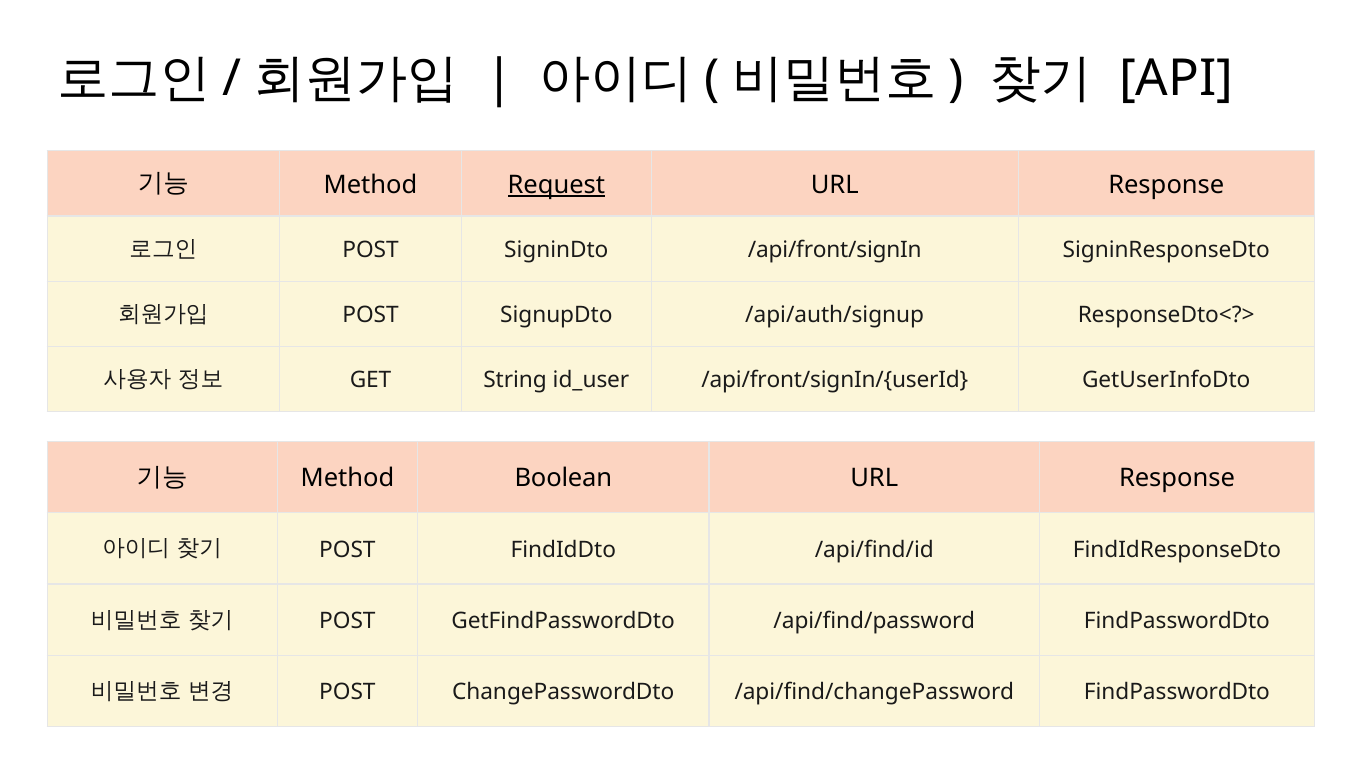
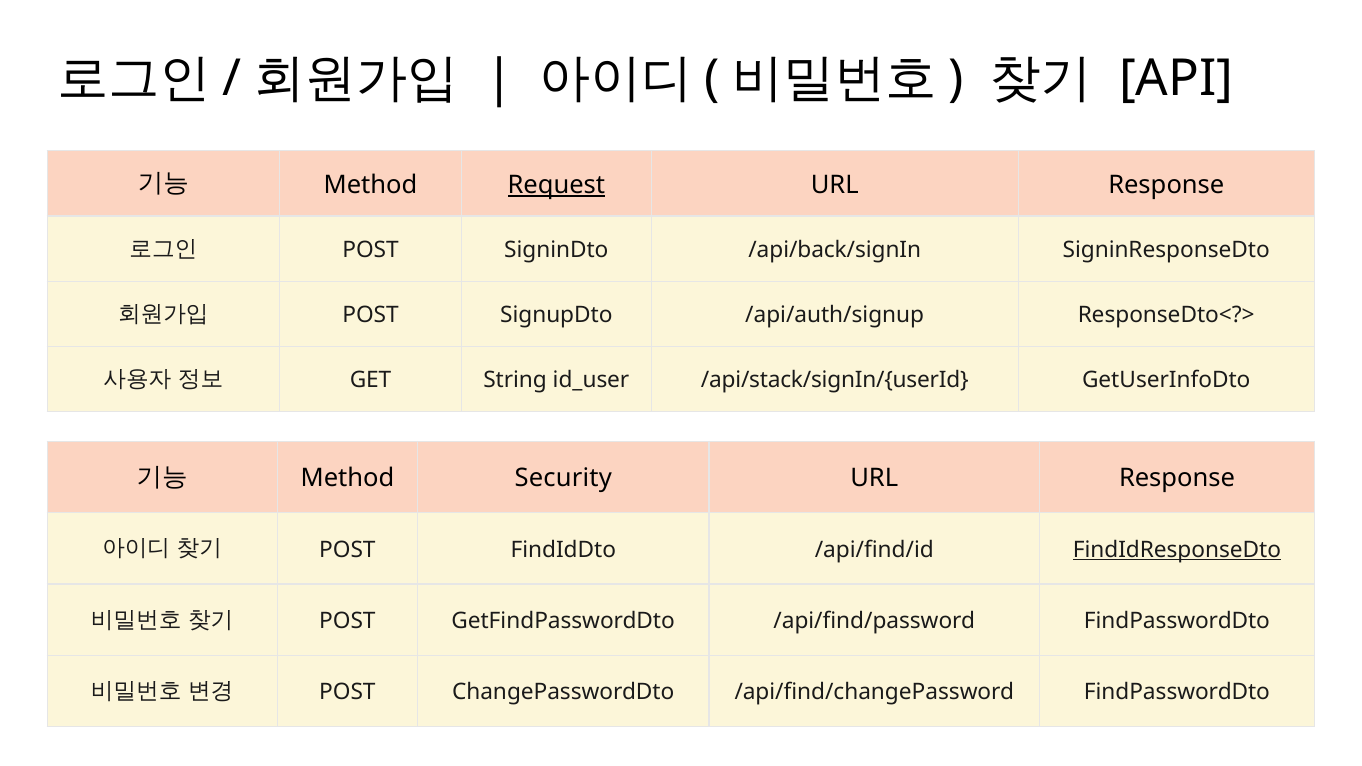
/api/front/signIn: /api/front/signIn -> /api/back/signIn
/api/front/signIn/{userId: /api/front/signIn/{userId -> /api/stack/signIn/{userId
Boolean: Boolean -> Security
FindIdResponseDto underline: none -> present
